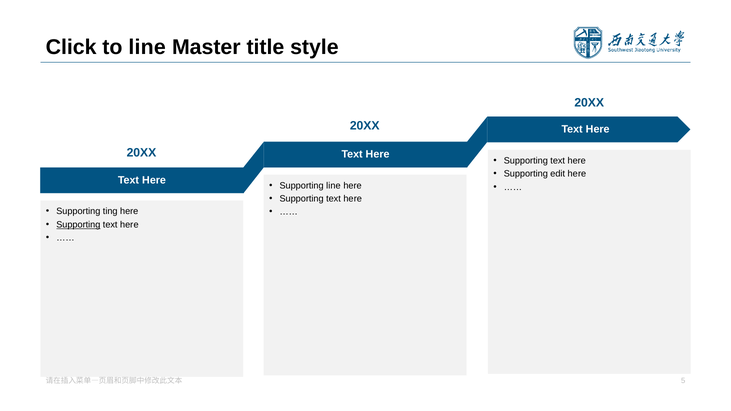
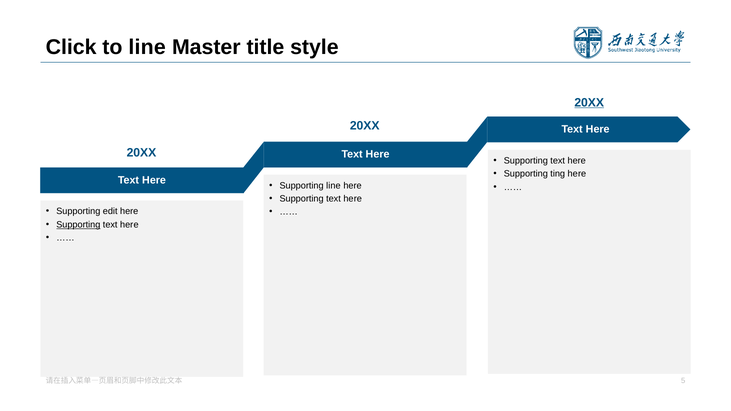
20XX at (589, 103) underline: none -> present
edit: edit -> ting
ting: ting -> edit
